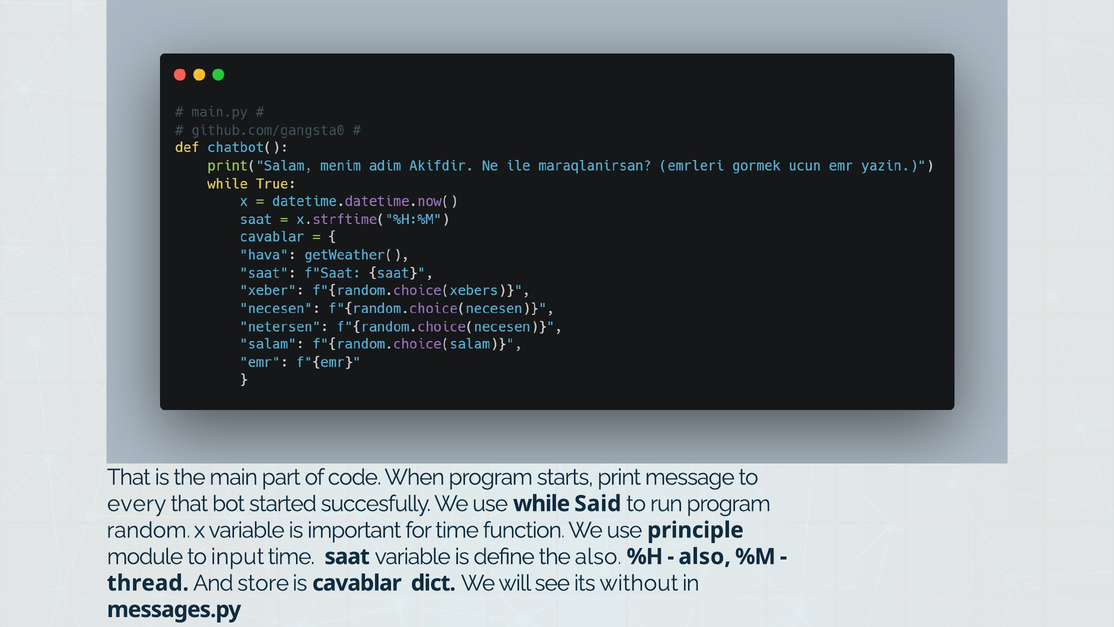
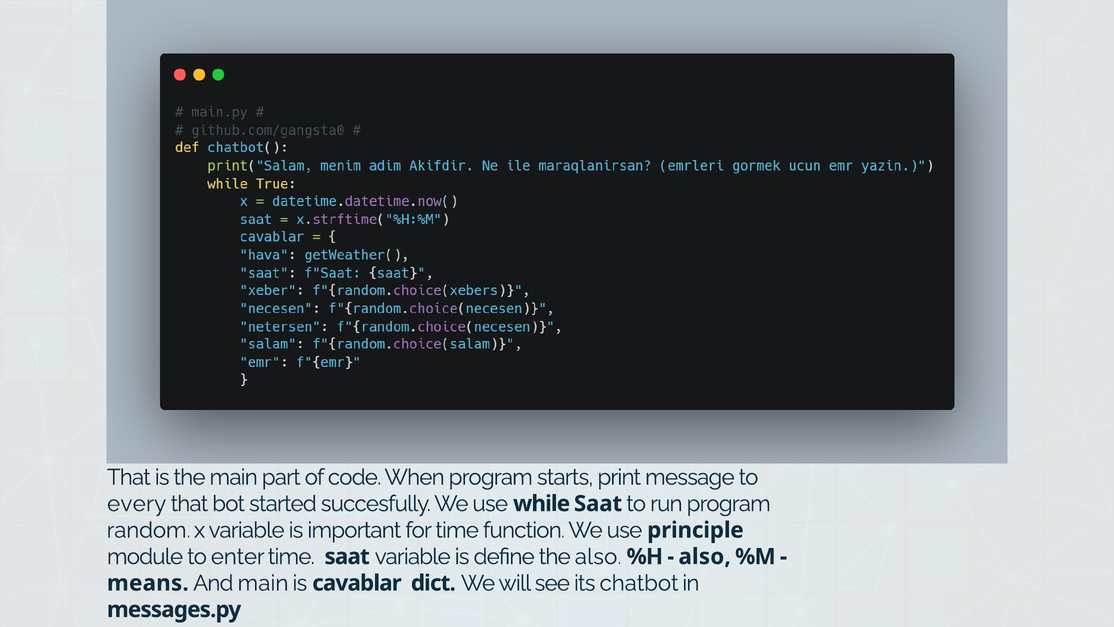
while Said: Said -> Saat
input: input -> enter
thread: thread -> means
And store: store -> main
without: without -> chatbot
